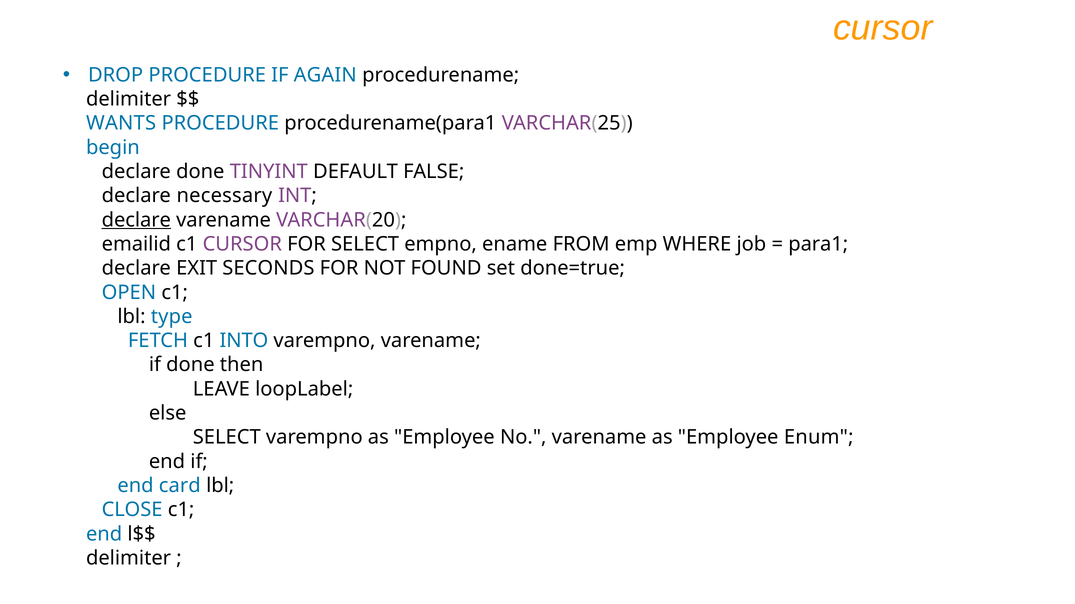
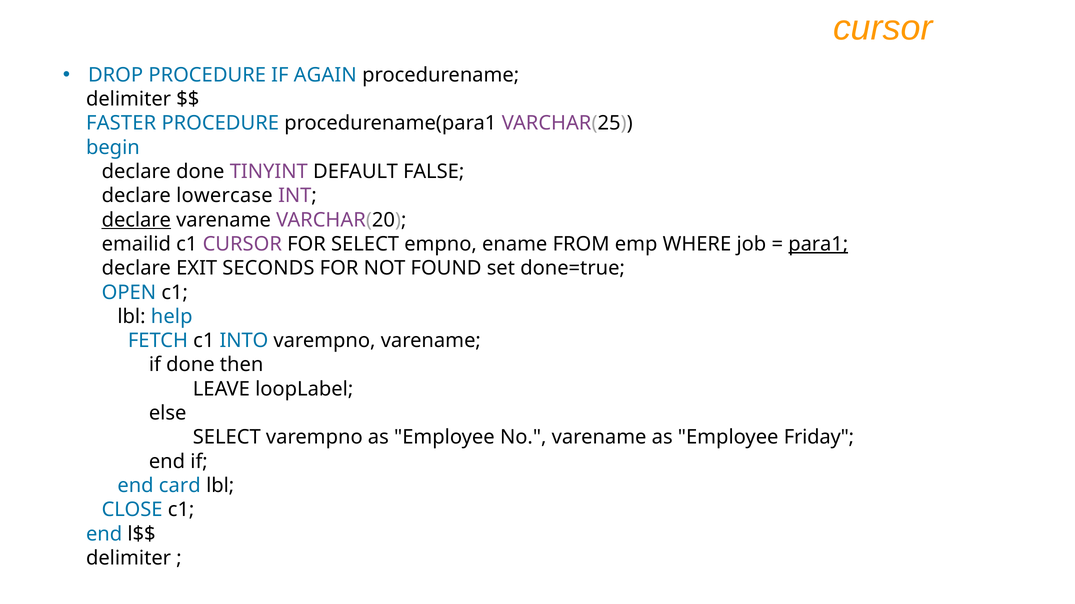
WANTS: WANTS -> FASTER
necessary: necessary -> lowercase
para1 underline: none -> present
type: type -> help
Enum: Enum -> Friday
